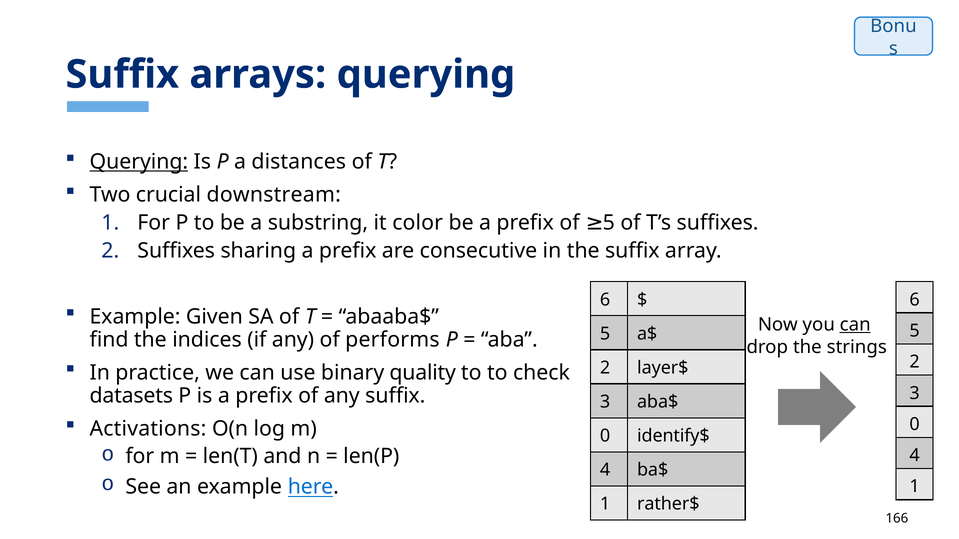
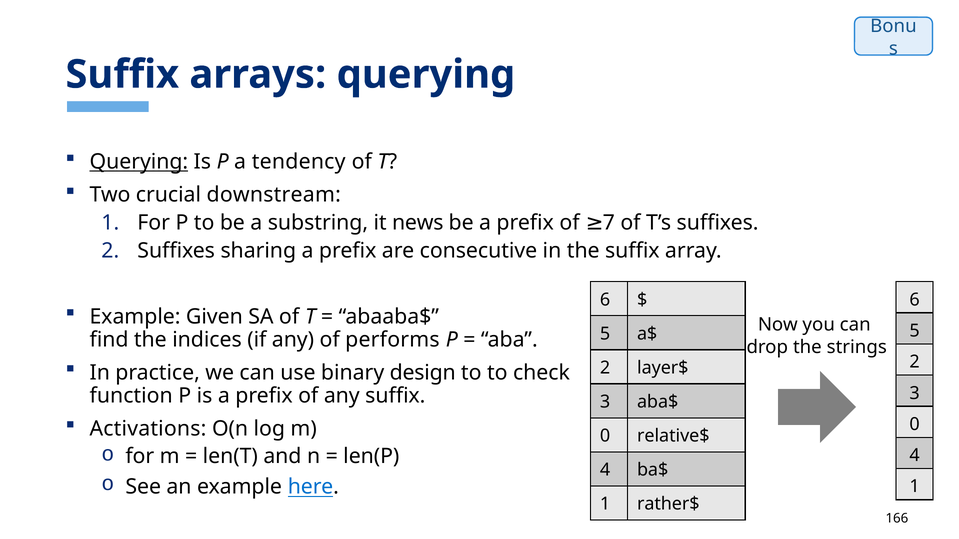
distances: distances -> tendency
color: color -> news
of 5: 5 -> 7
can at (855, 325) underline: present -> none
quality: quality -> design
datasets: datasets -> function
identify$: identify$ -> relative$
